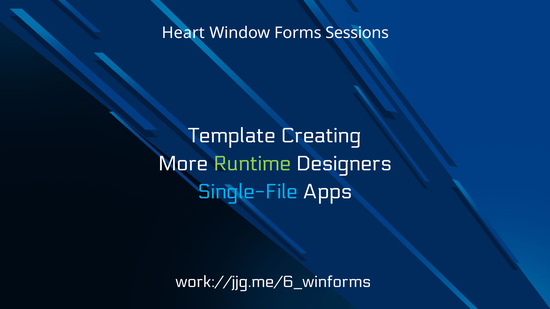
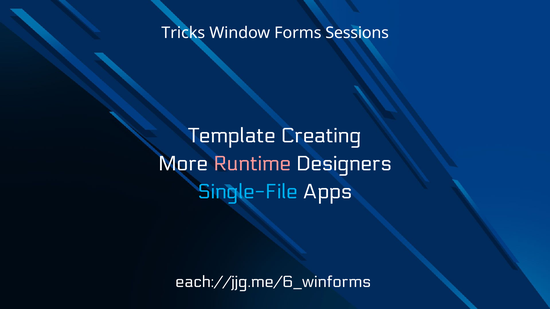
Heart: Heart -> Tricks
Runtime colour: light green -> pink
work://jjg.me/6_winforms: work://jjg.me/6_winforms -> each://jjg.me/6_winforms
